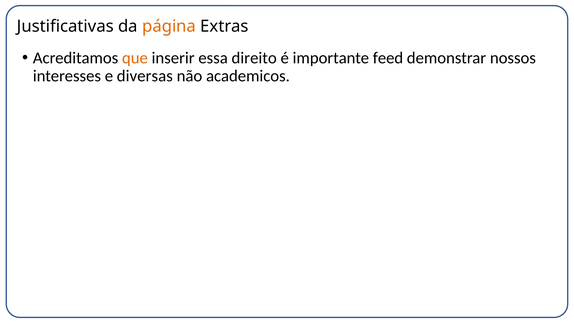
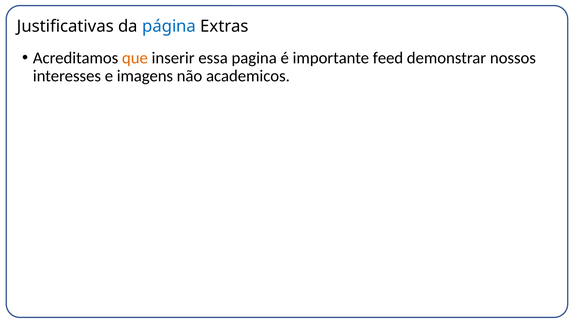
página colour: orange -> blue
direito: direito -> pagina
diversas: diversas -> imagens
